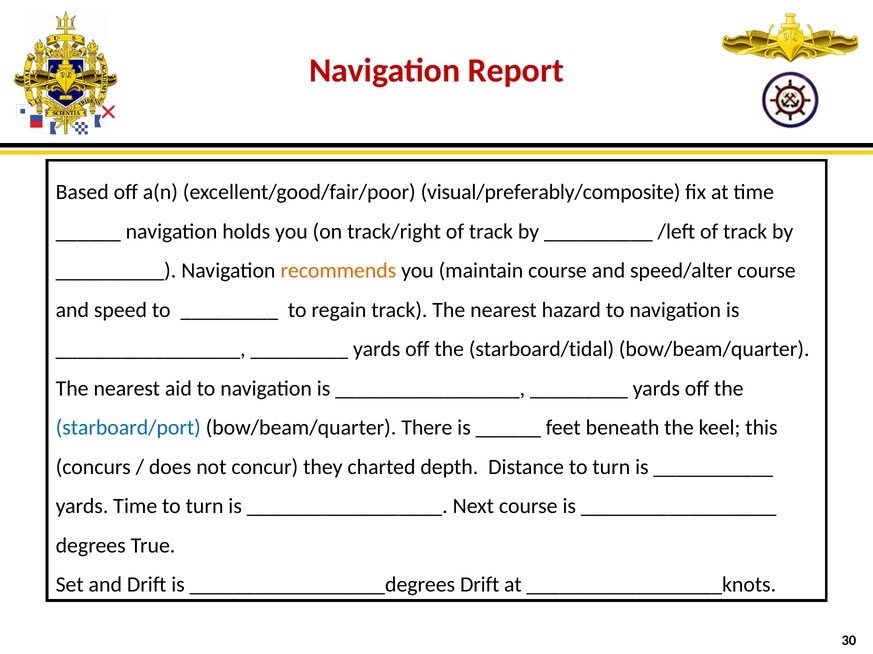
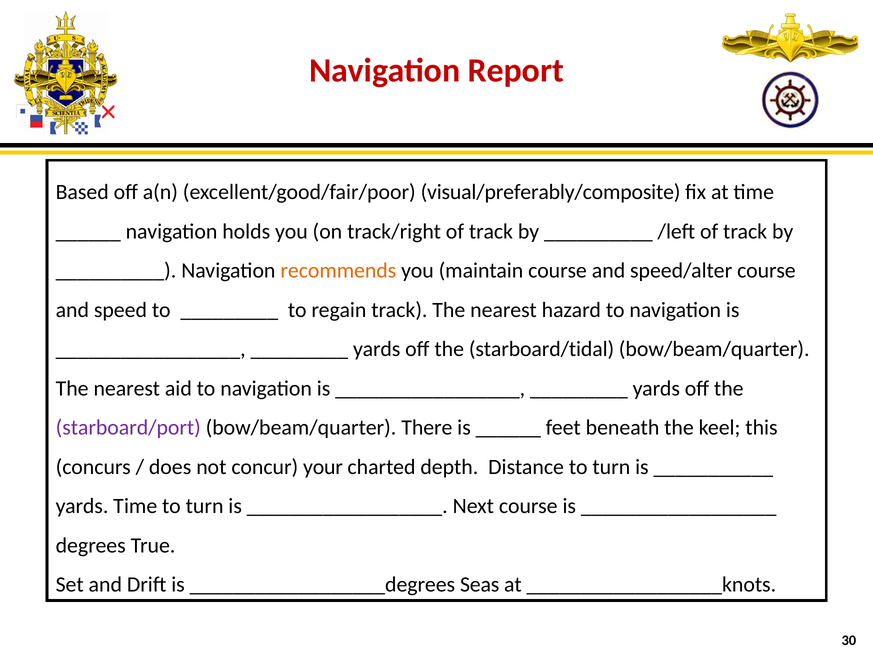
starboard/port colour: blue -> purple
they: they -> your
__________________degrees Drift: Drift -> Seas
